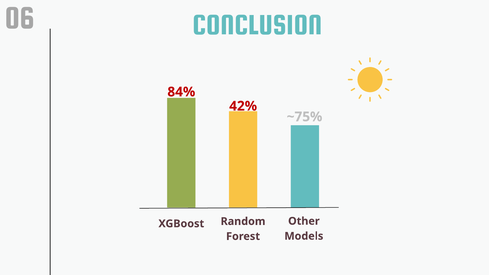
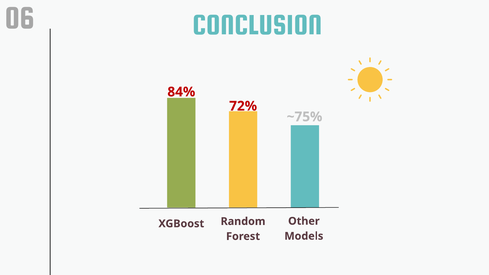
42%: 42% -> 72%
